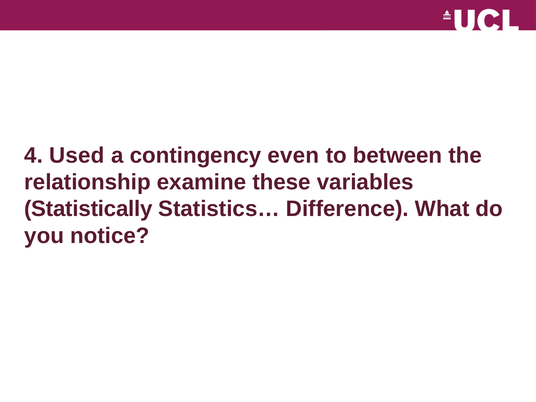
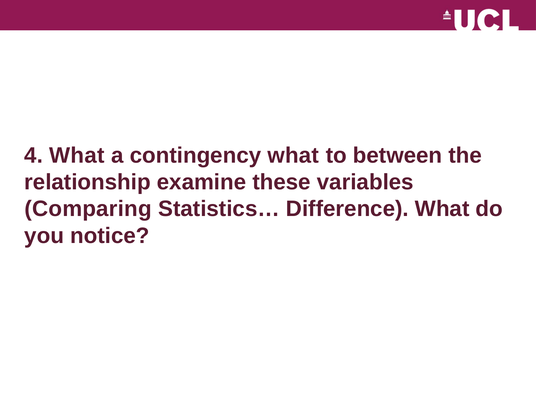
4 Used: Used -> What
contingency even: even -> what
Statistically: Statistically -> Comparing
